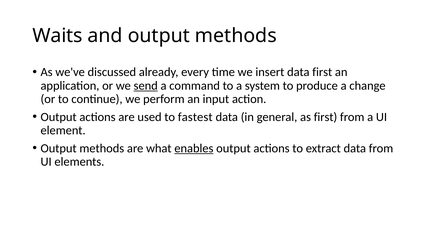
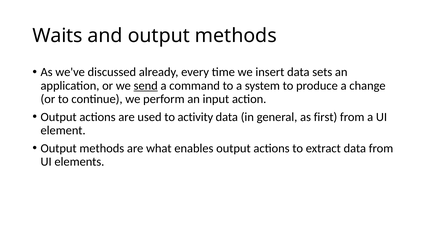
data first: first -> sets
fastest: fastest -> activity
enables underline: present -> none
